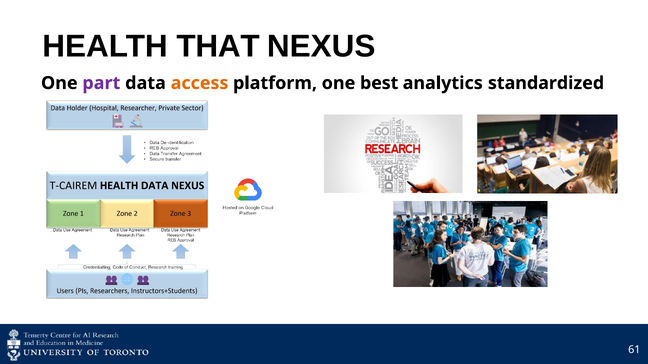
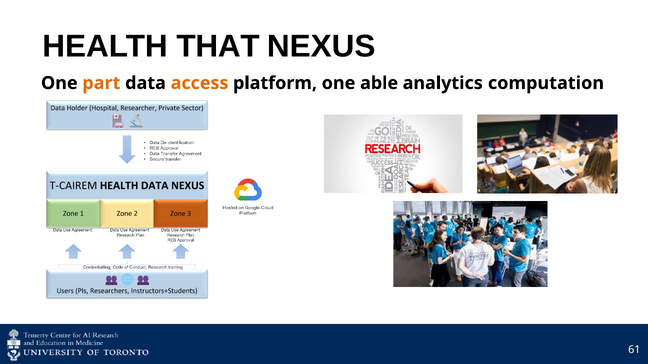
part colour: purple -> orange
best: best -> able
standardized: standardized -> computation
